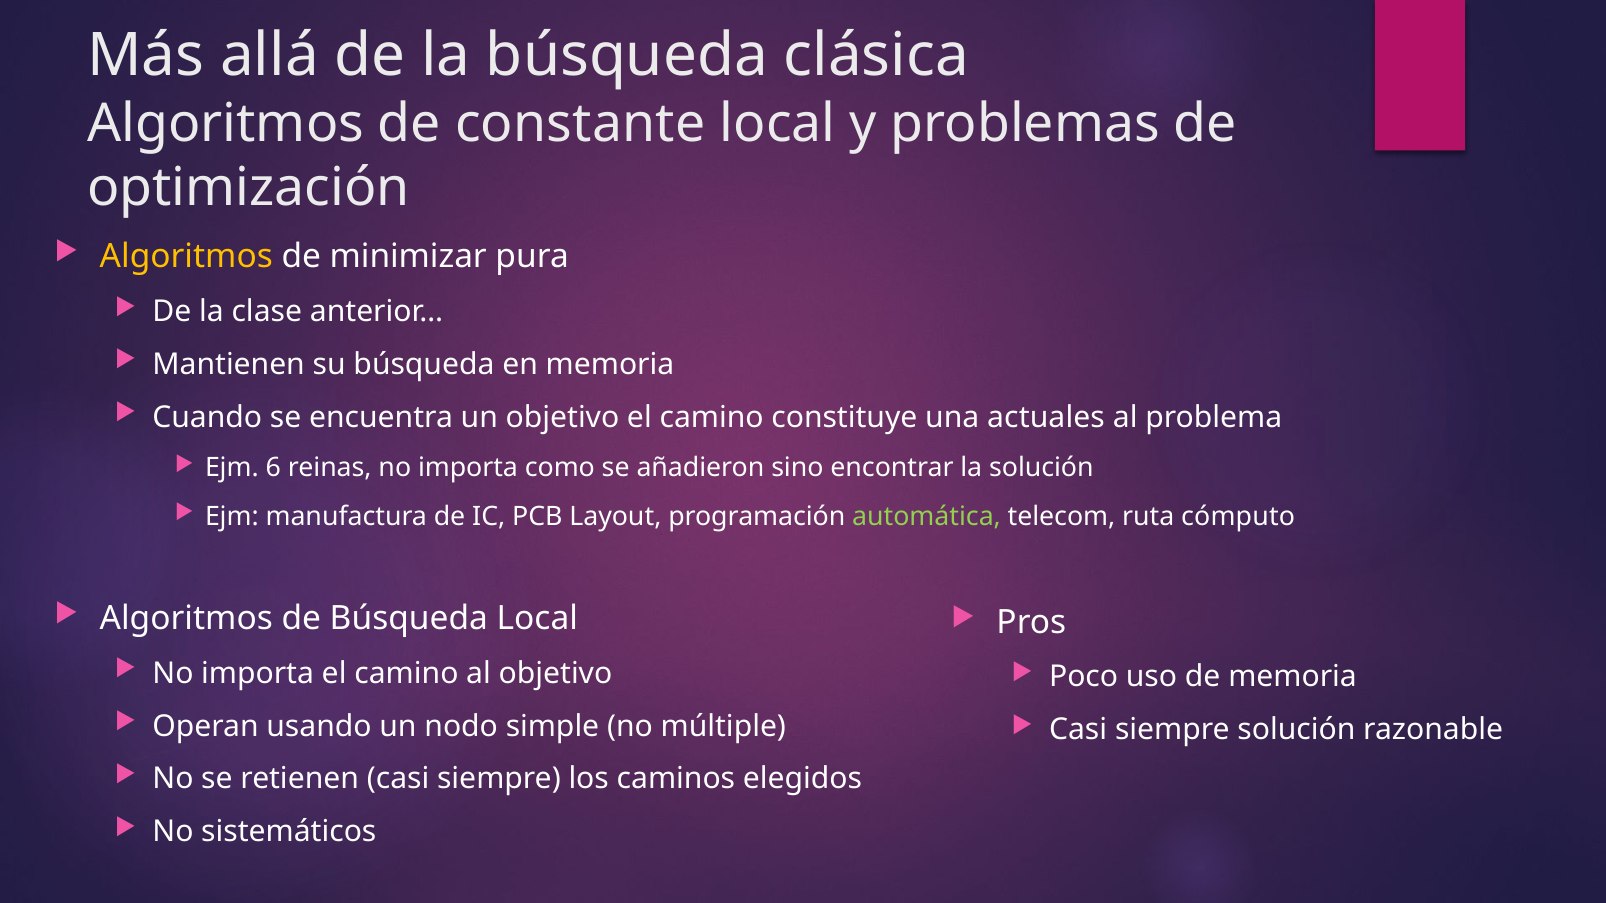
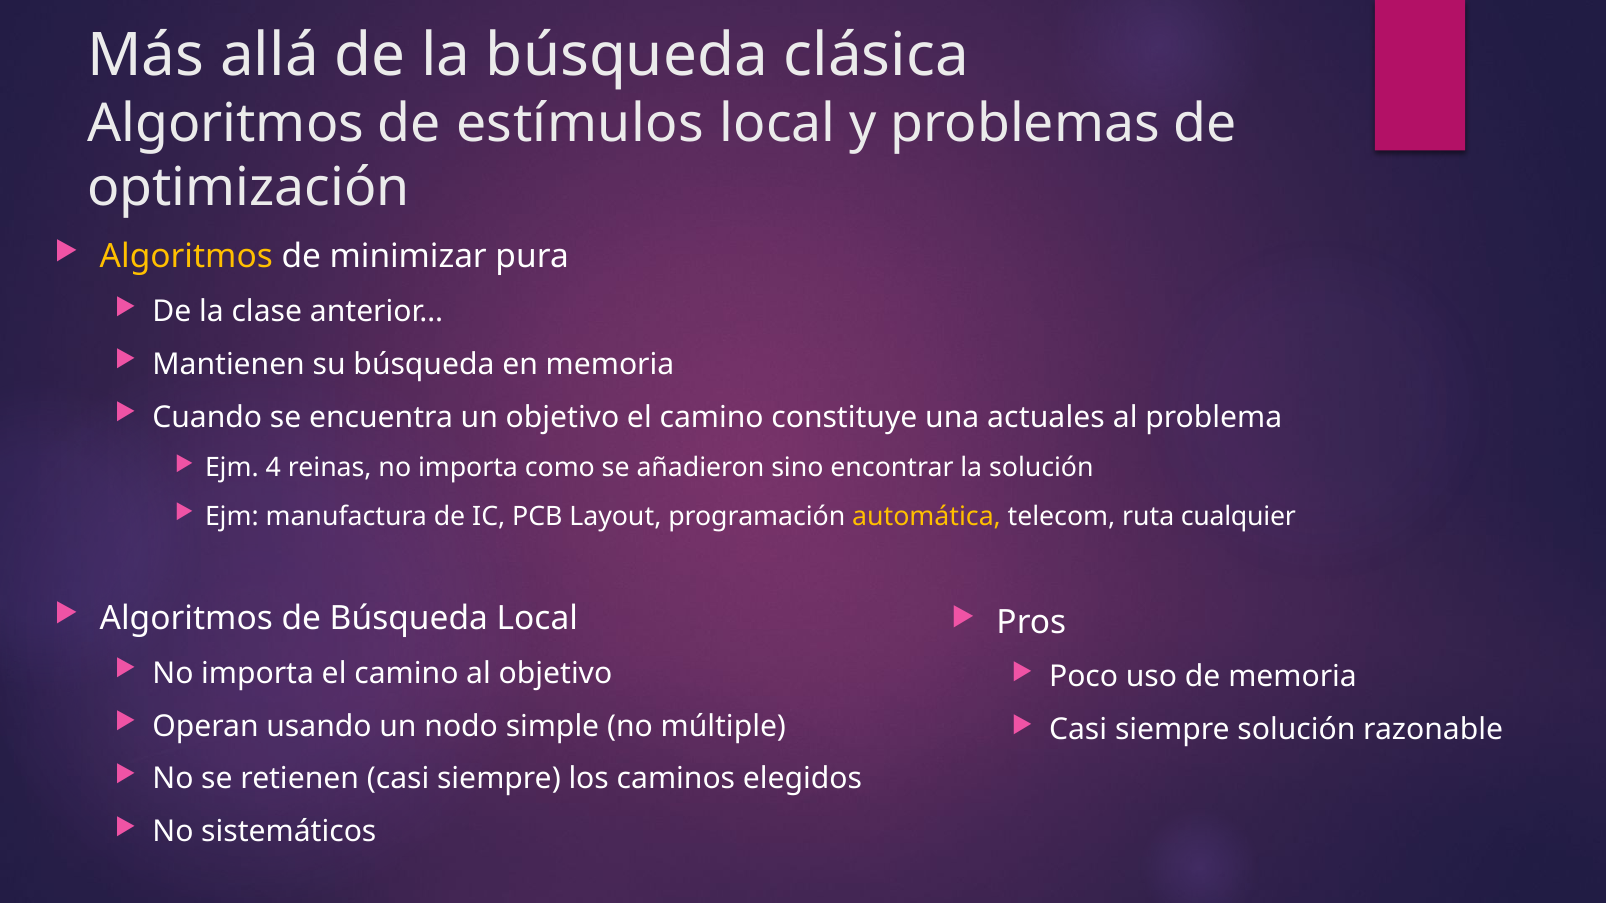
constante: constante -> estímulos
6: 6 -> 4
automática colour: light green -> yellow
cómputo: cómputo -> cualquier
